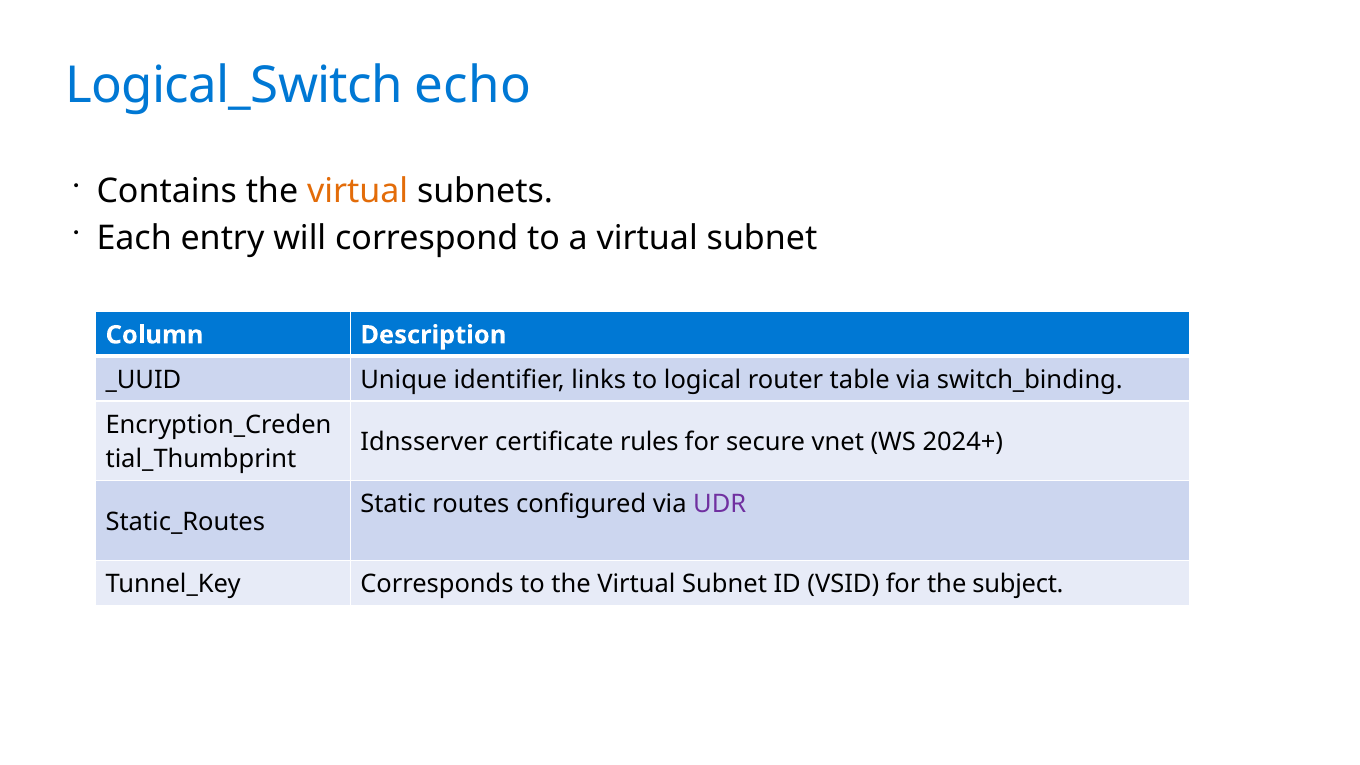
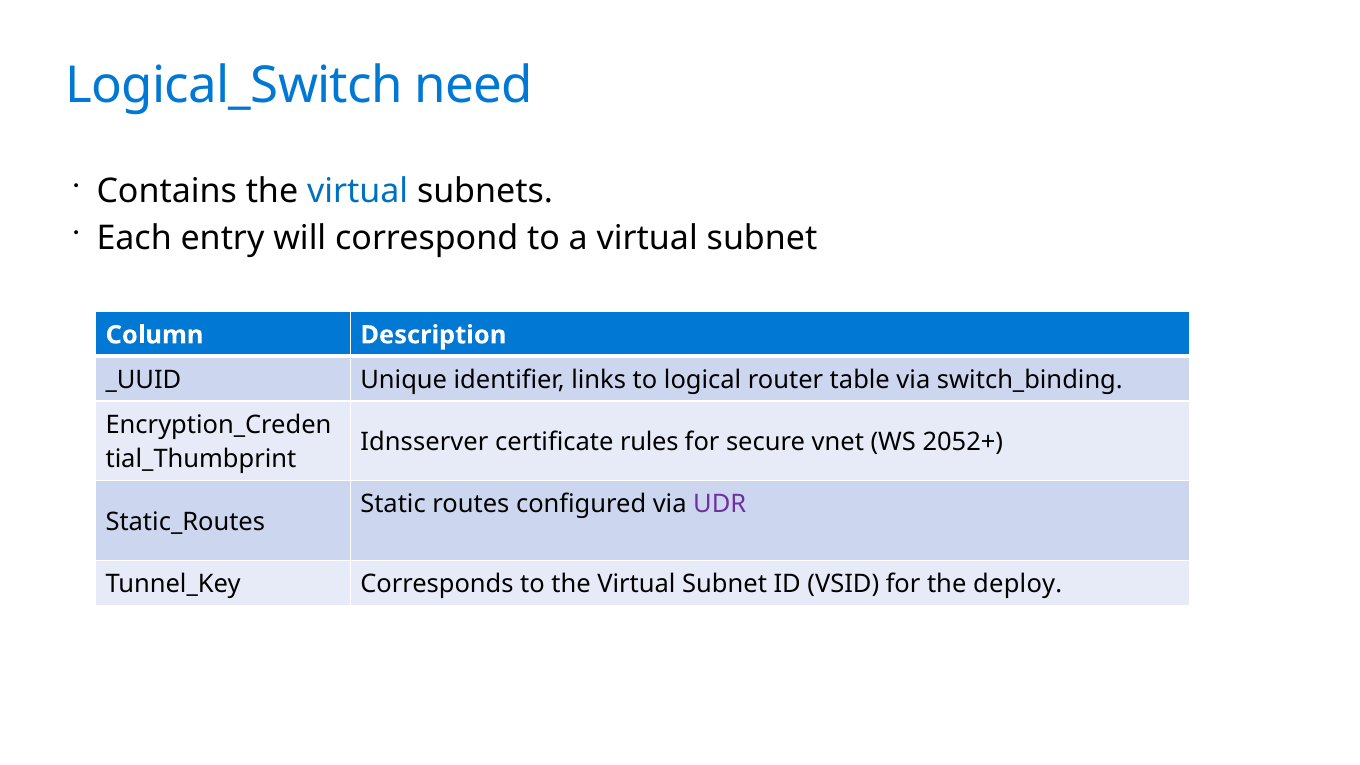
echo: echo -> need
virtual at (358, 191) colour: orange -> blue
2024+: 2024+ -> 2052+
subject: subject -> deploy
